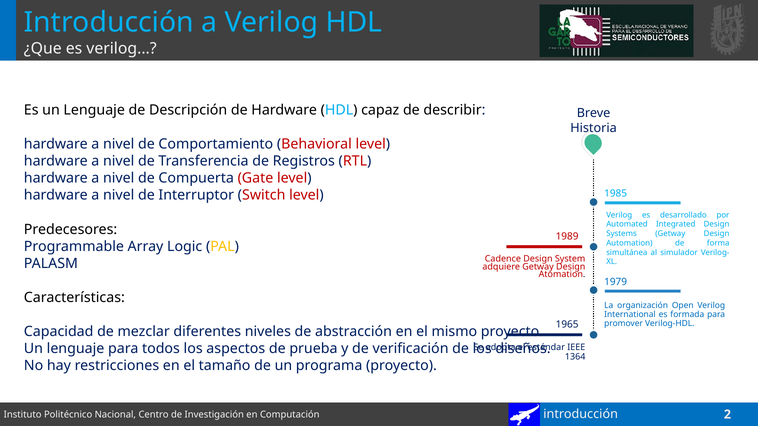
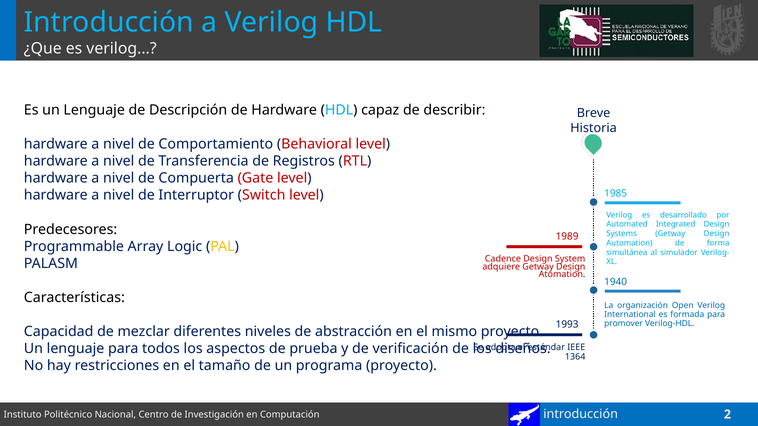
1979: 1979 -> 1940
1965: 1965 -> 1993
